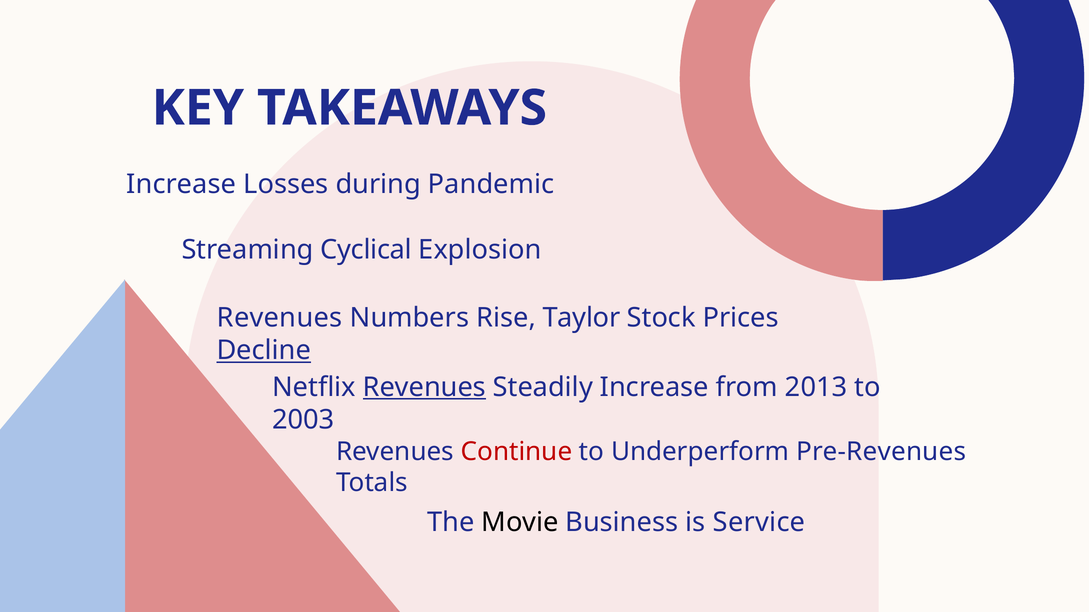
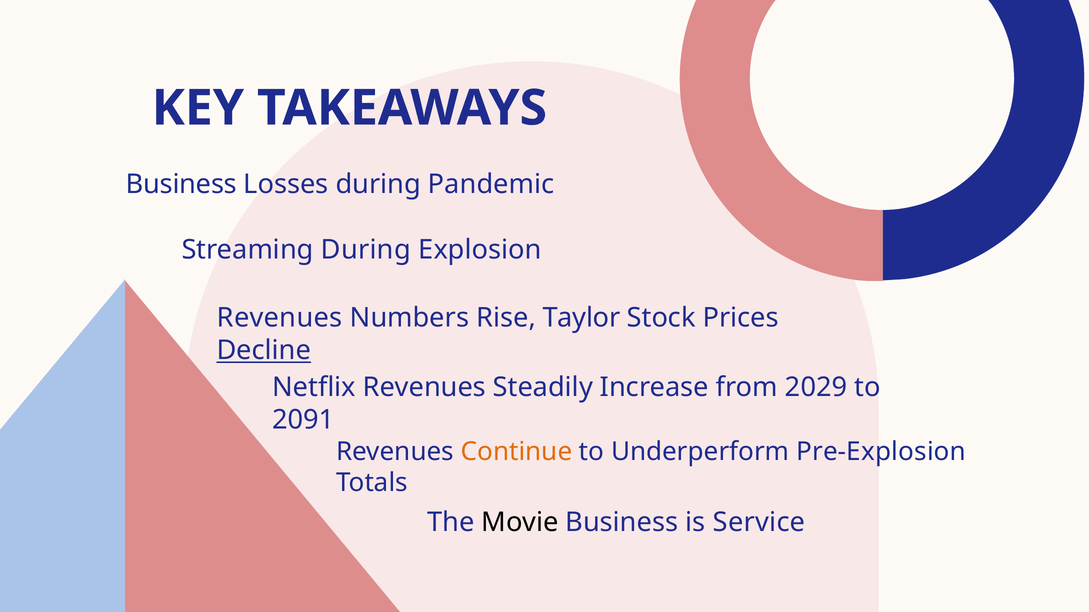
Increase at (181, 185): Increase -> Business
Streaming Cyclical: Cyclical -> During
Revenues at (424, 387) underline: present -> none
2013: 2013 -> 2029
2003: 2003 -> 2091
Continue colour: red -> orange
Pre-Revenues: Pre-Revenues -> Pre-Explosion
